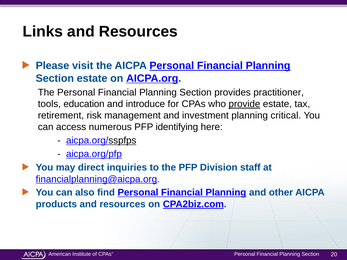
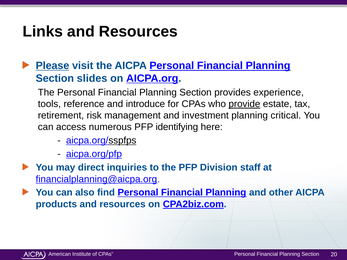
Please underline: none -> present
Section estate: estate -> slides
practitioner: practitioner -> experience
education: education -> reference
